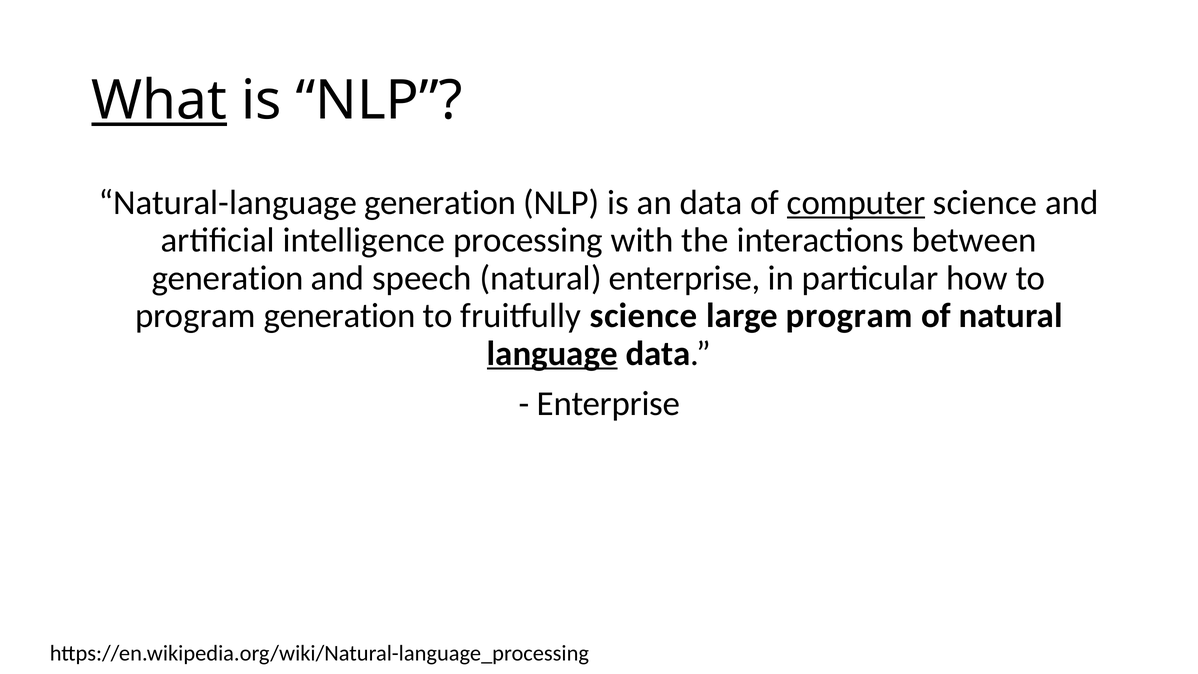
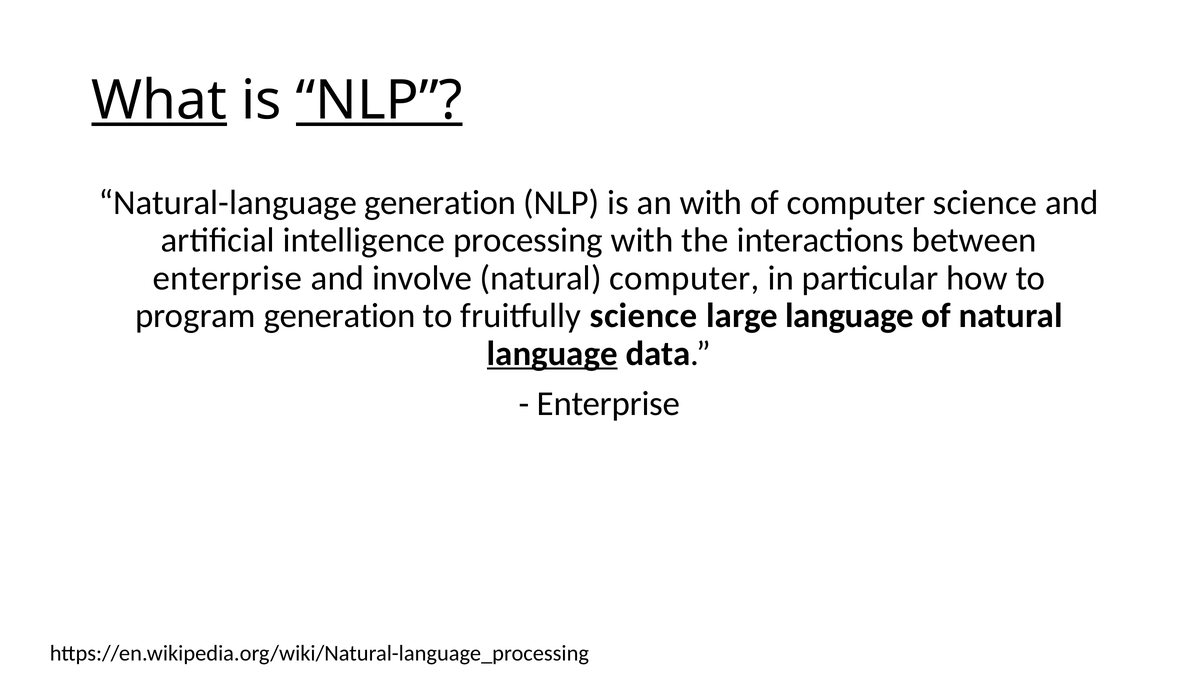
NLP at (379, 101) underline: none -> present
an data: data -> with
computer at (856, 203) underline: present -> none
generation at (228, 278): generation -> enterprise
speech: speech -> involve
natural enterprise: enterprise -> computer
large program: program -> language
